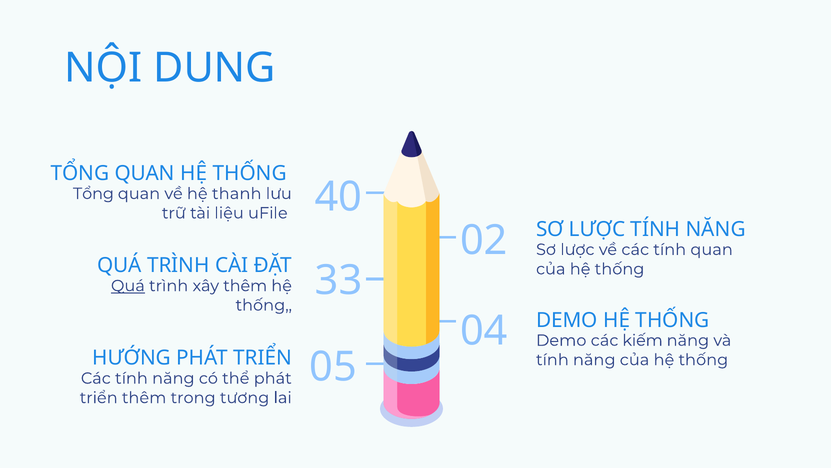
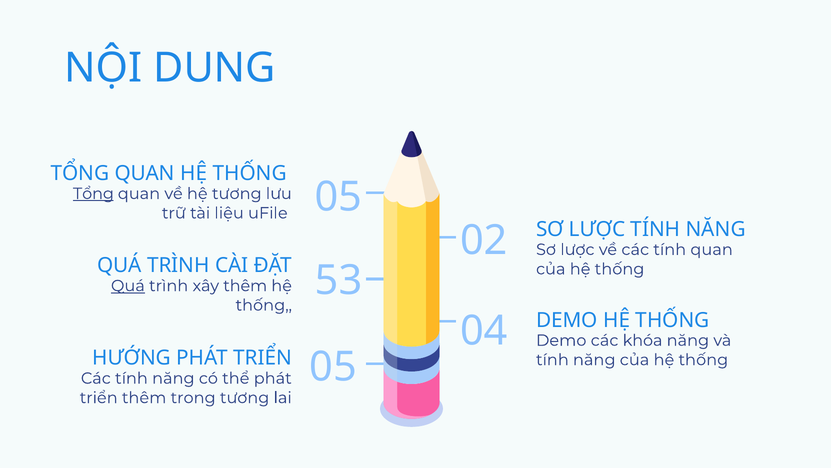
Tổng at (93, 193) underline: none -> present
hệ thanh: thanh -> tương
uFile 40: 40 -> 05
33: 33 -> 53
kiếm: kiếm -> khóa
